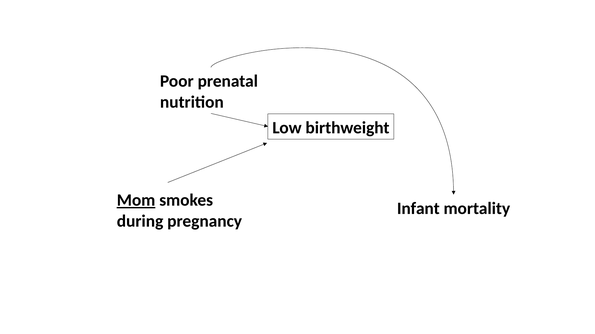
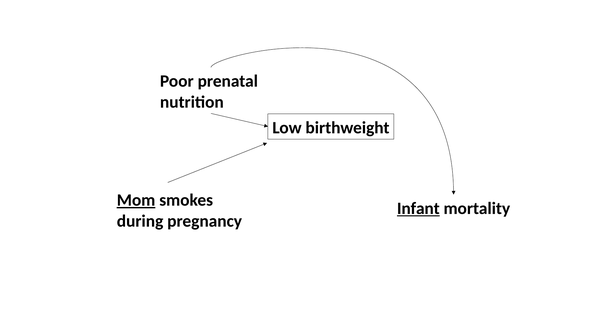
Infant underline: none -> present
